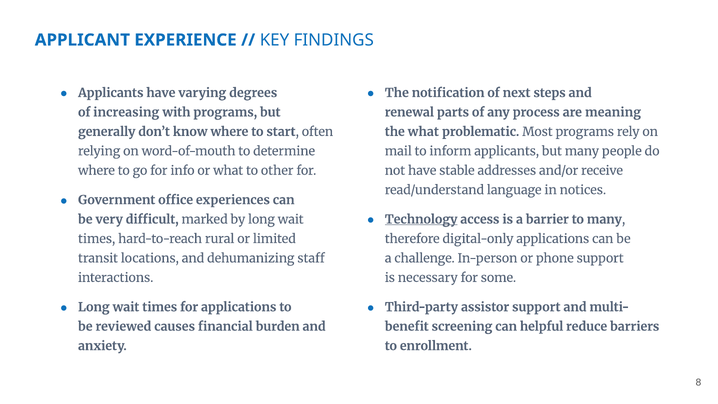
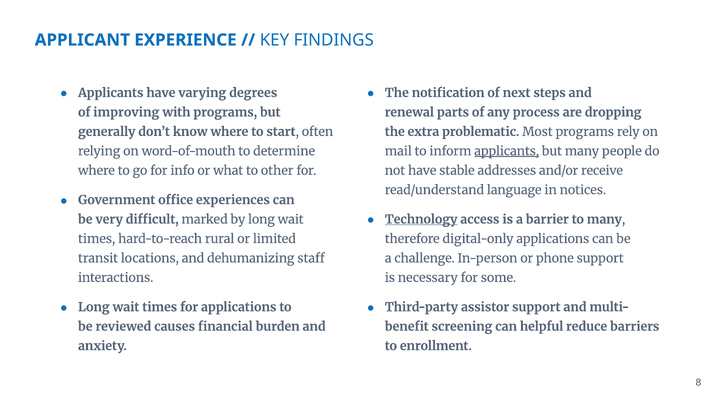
increasing: increasing -> improving
meaning: meaning -> dropping
the what: what -> extra
applicants at (507, 151) underline: none -> present
